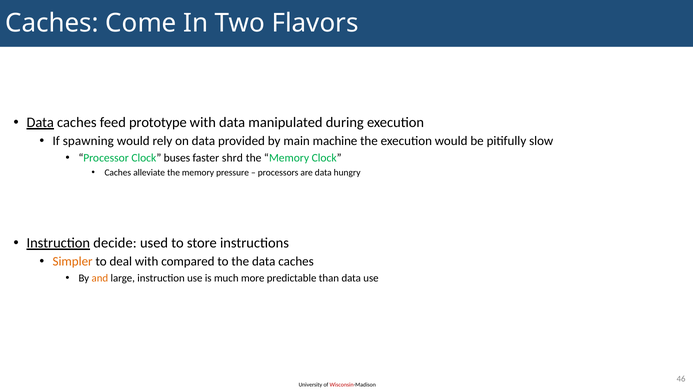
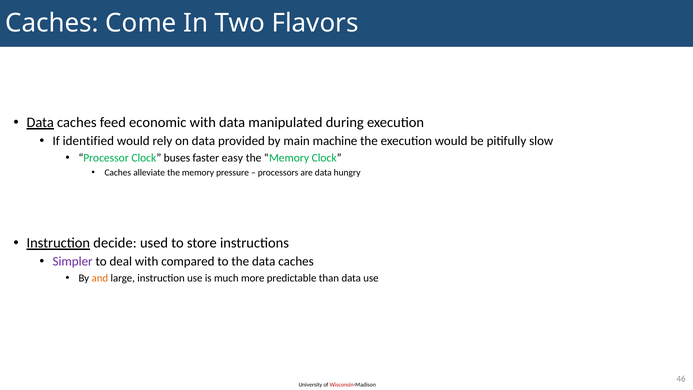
prototype: prototype -> economic
spawning: spawning -> identified
shrd: shrd -> easy
Simpler colour: orange -> purple
